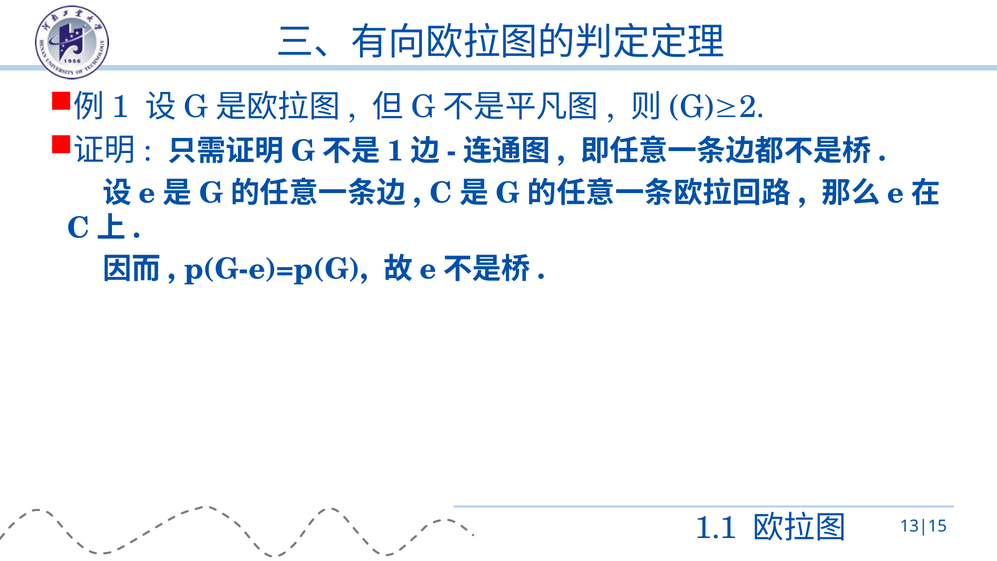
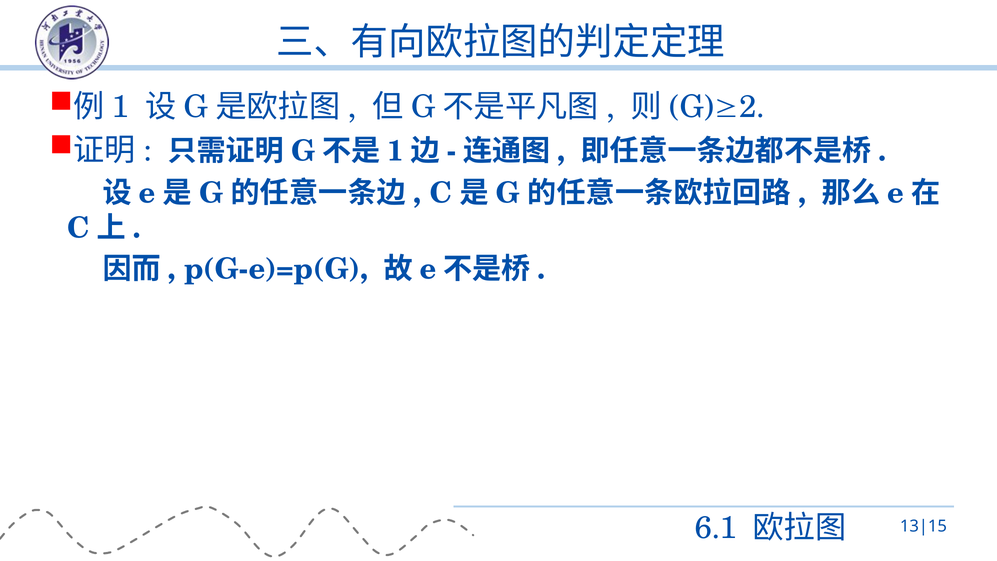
1.1: 1.1 -> 6.1
